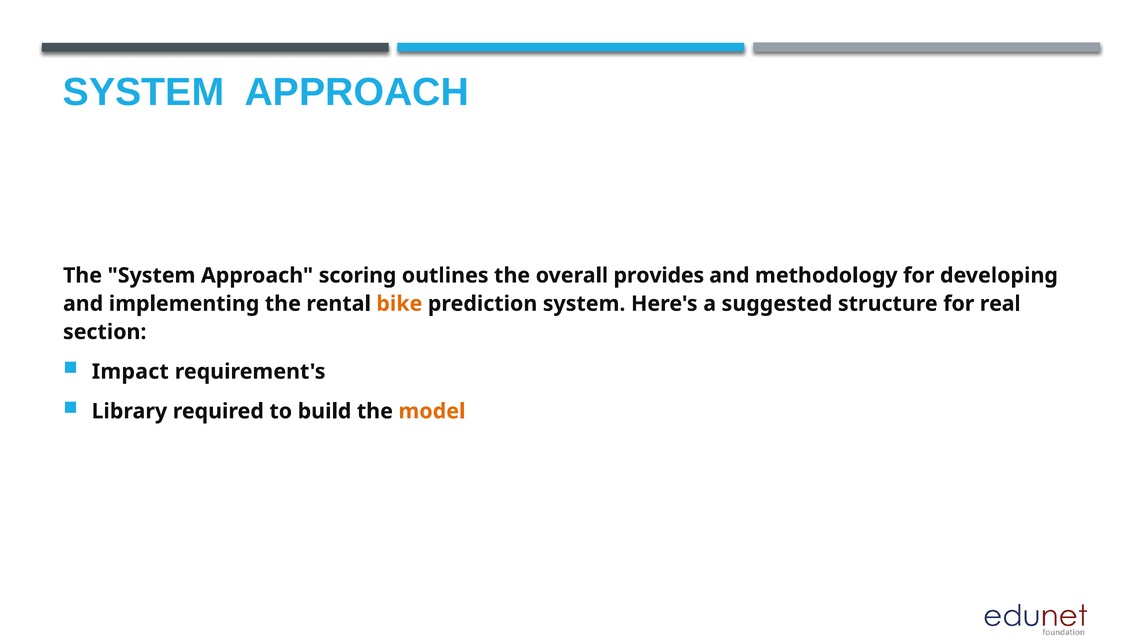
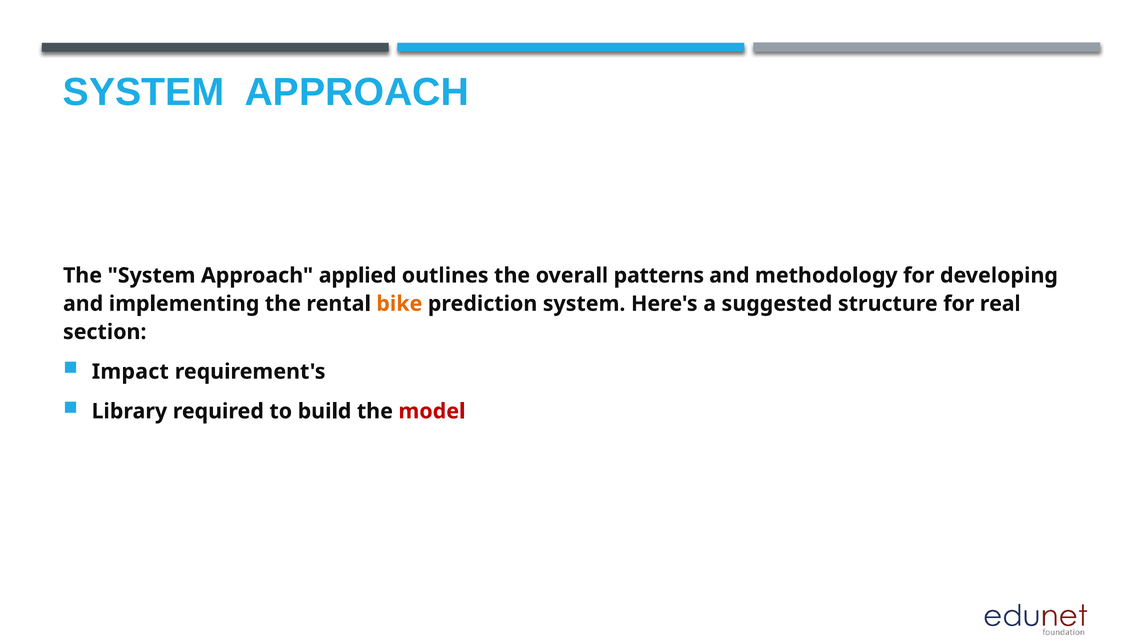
scoring: scoring -> applied
provides: provides -> patterns
model colour: orange -> red
